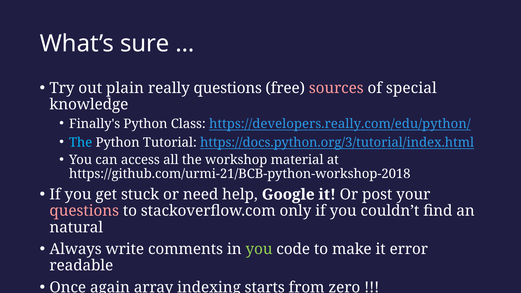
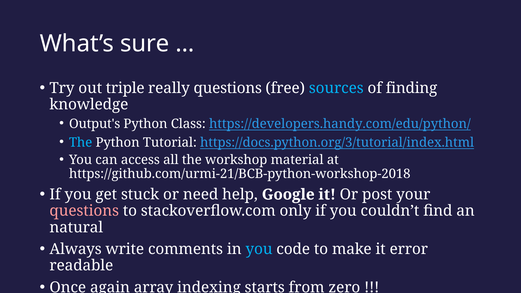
plain: plain -> triple
sources colour: pink -> light blue
special: special -> finding
Finally's: Finally's -> Output's
https://developers.really.com/edu/python/: https://developers.really.com/edu/python/ -> https://developers.handy.com/edu/python/
you at (259, 249) colour: light green -> light blue
